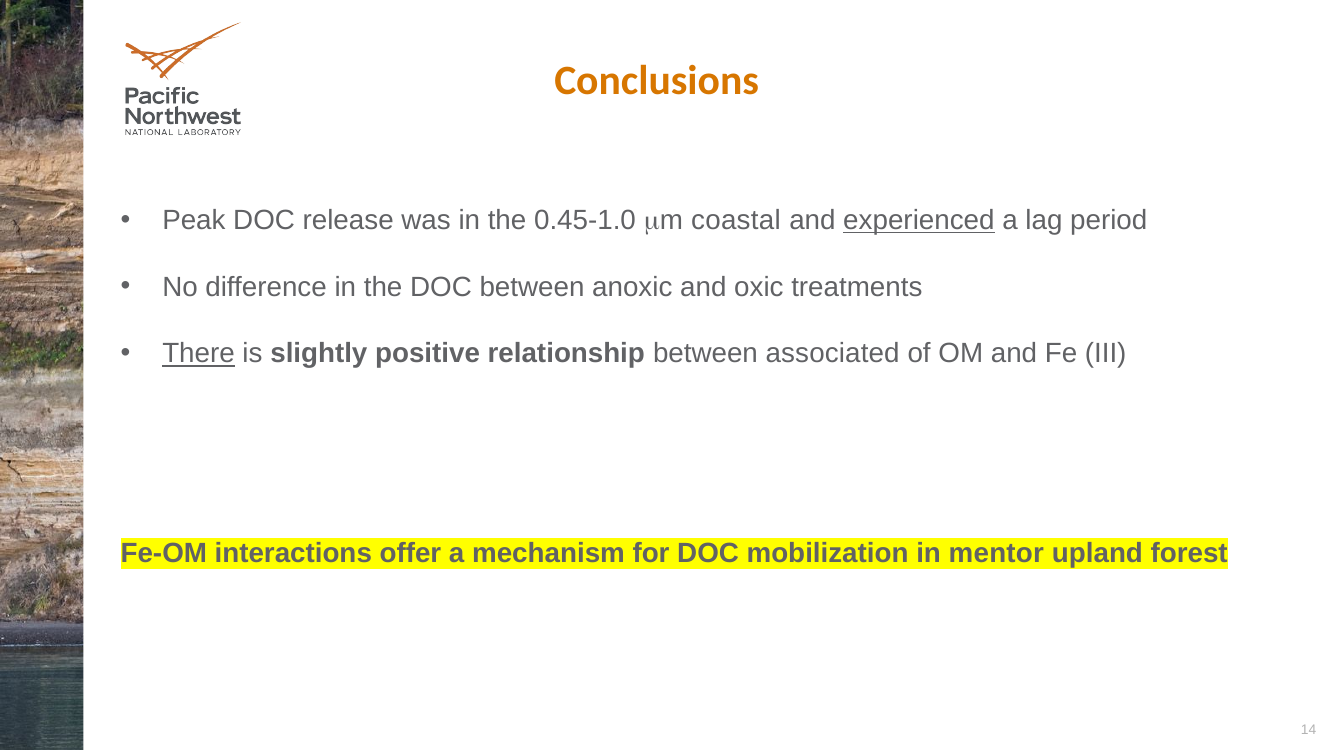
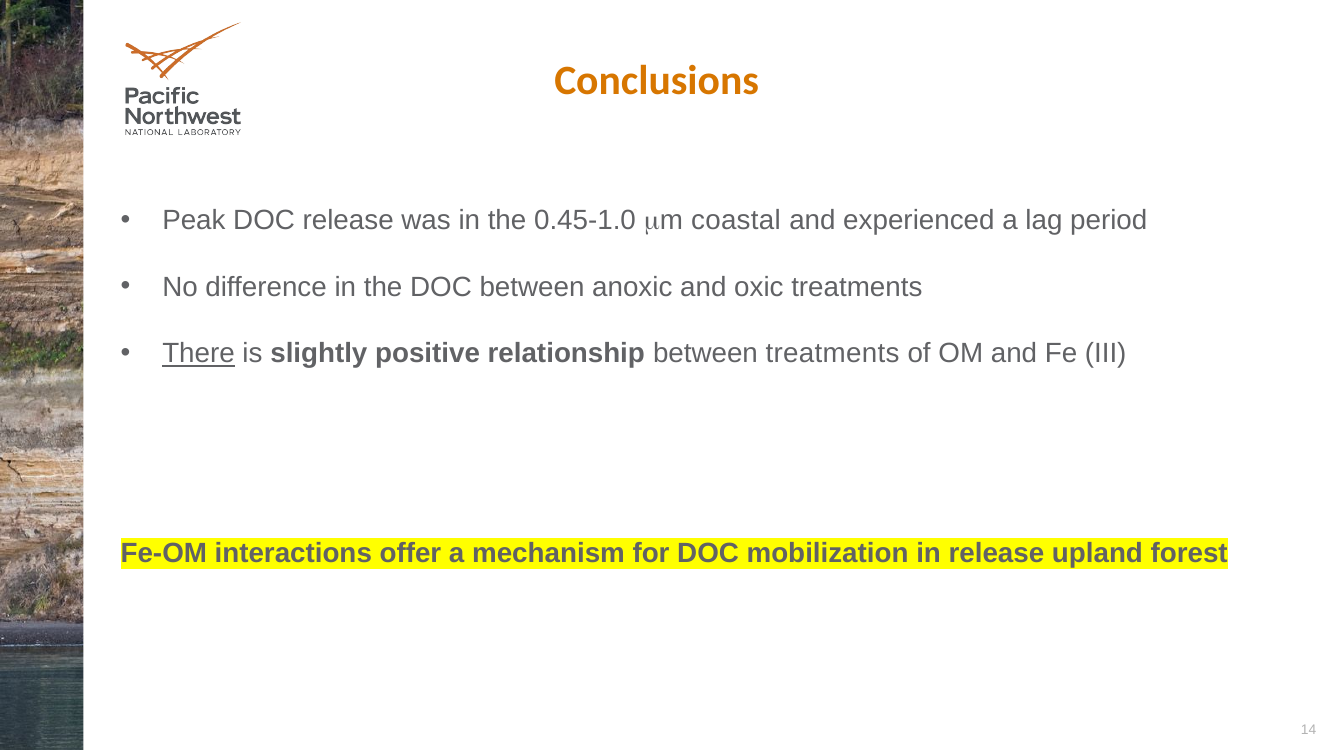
experienced underline: present -> none
between associated: associated -> treatments
in mentor: mentor -> release
